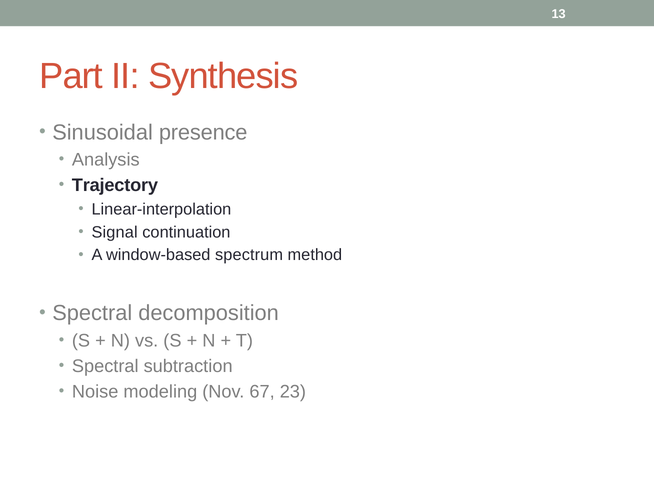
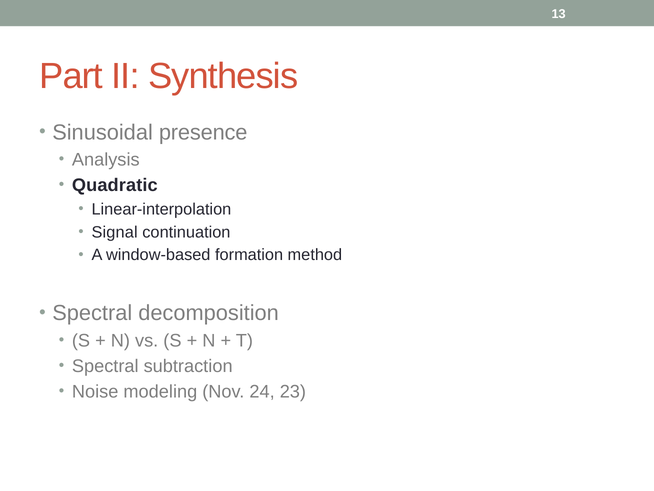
Trajectory: Trajectory -> Quadratic
spectrum: spectrum -> formation
67: 67 -> 24
